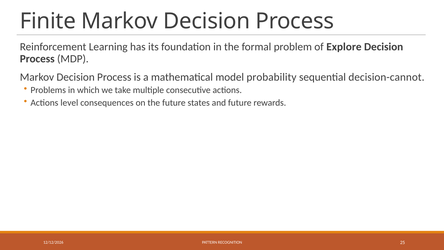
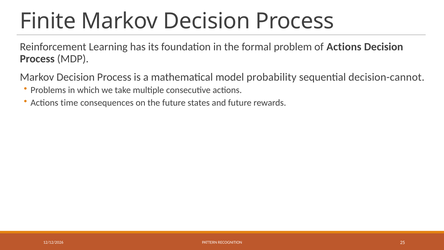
of Explore: Explore -> Actions
level: level -> time
